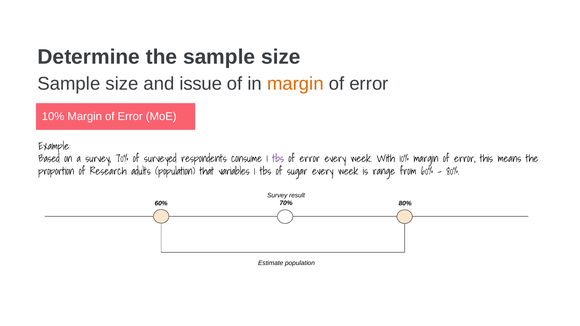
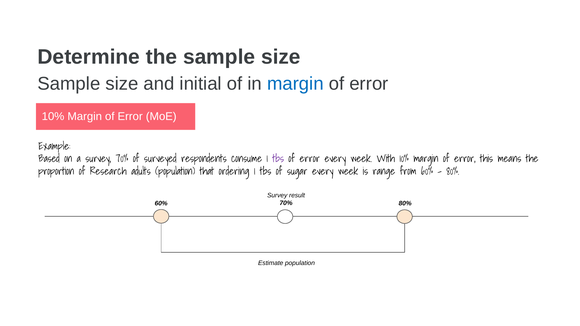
issue: issue -> initial
margin at (295, 84) colour: orange -> blue
variables: variables -> ordering
